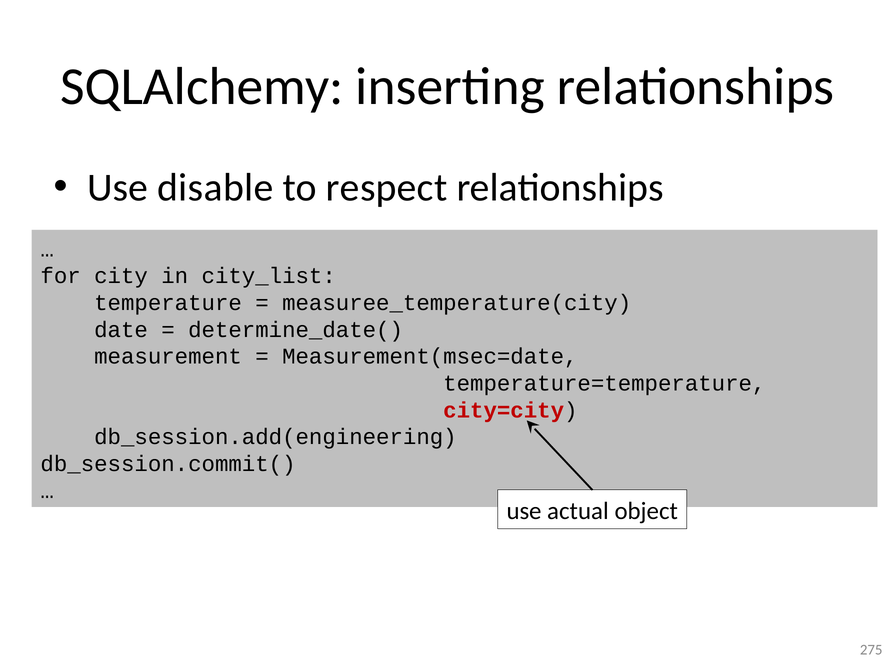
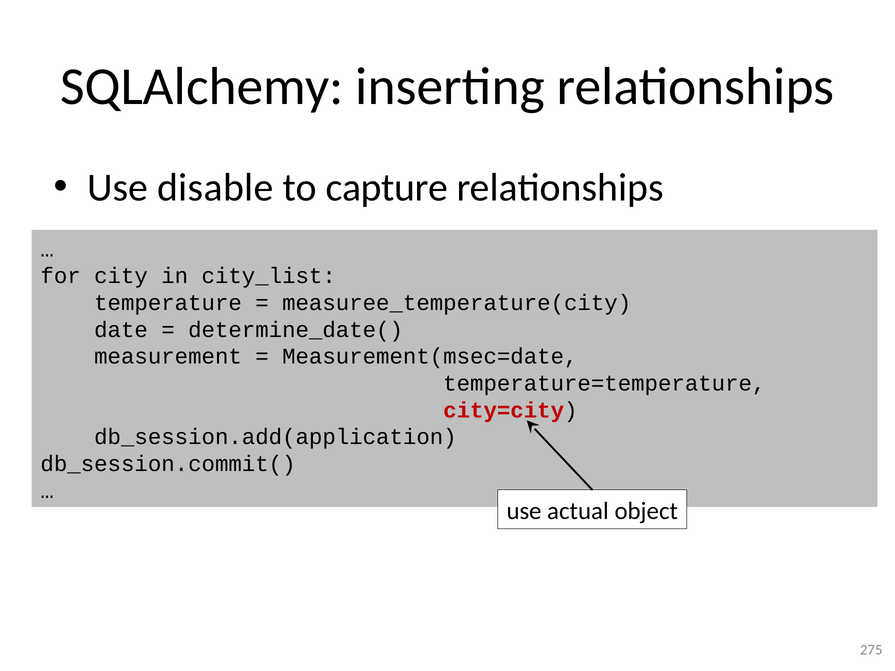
respect: respect -> capture
db_session.add(engineering: db_session.add(engineering -> db_session.add(application
